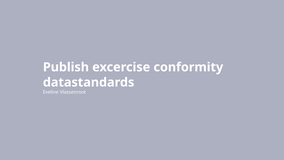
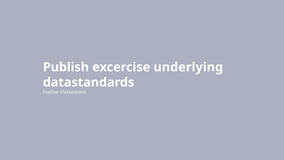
conformity: conformity -> underlying
